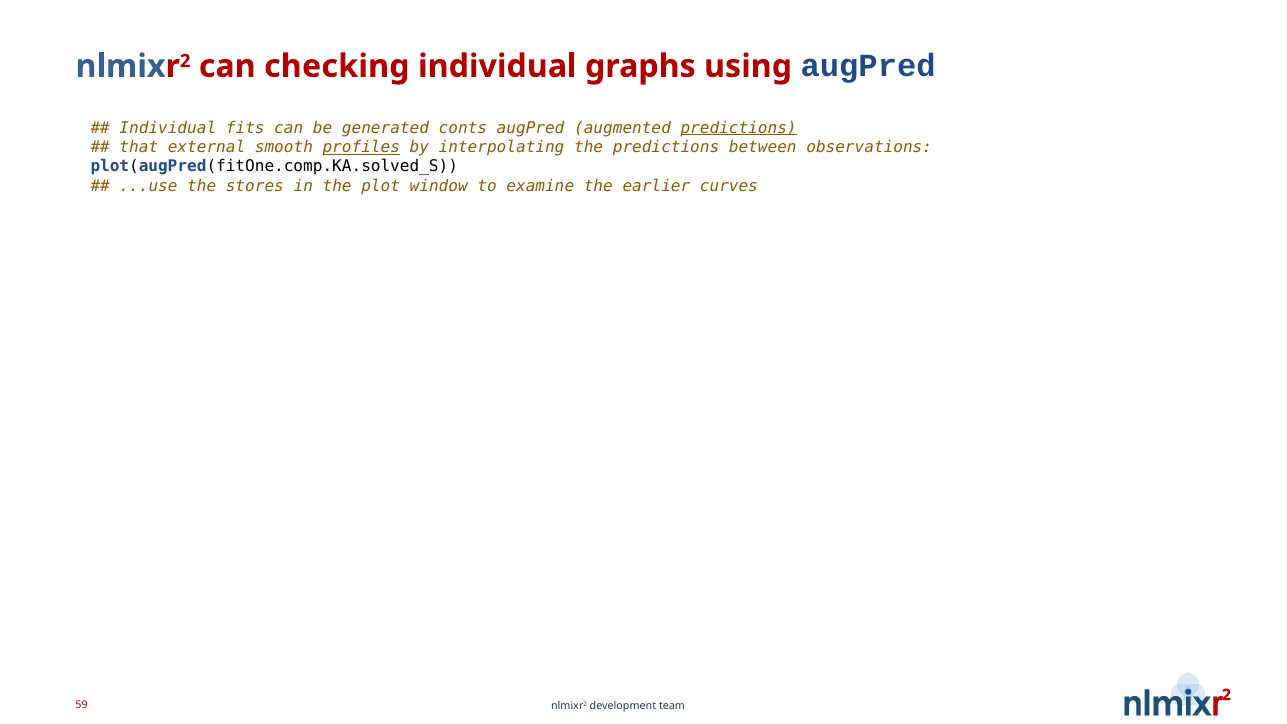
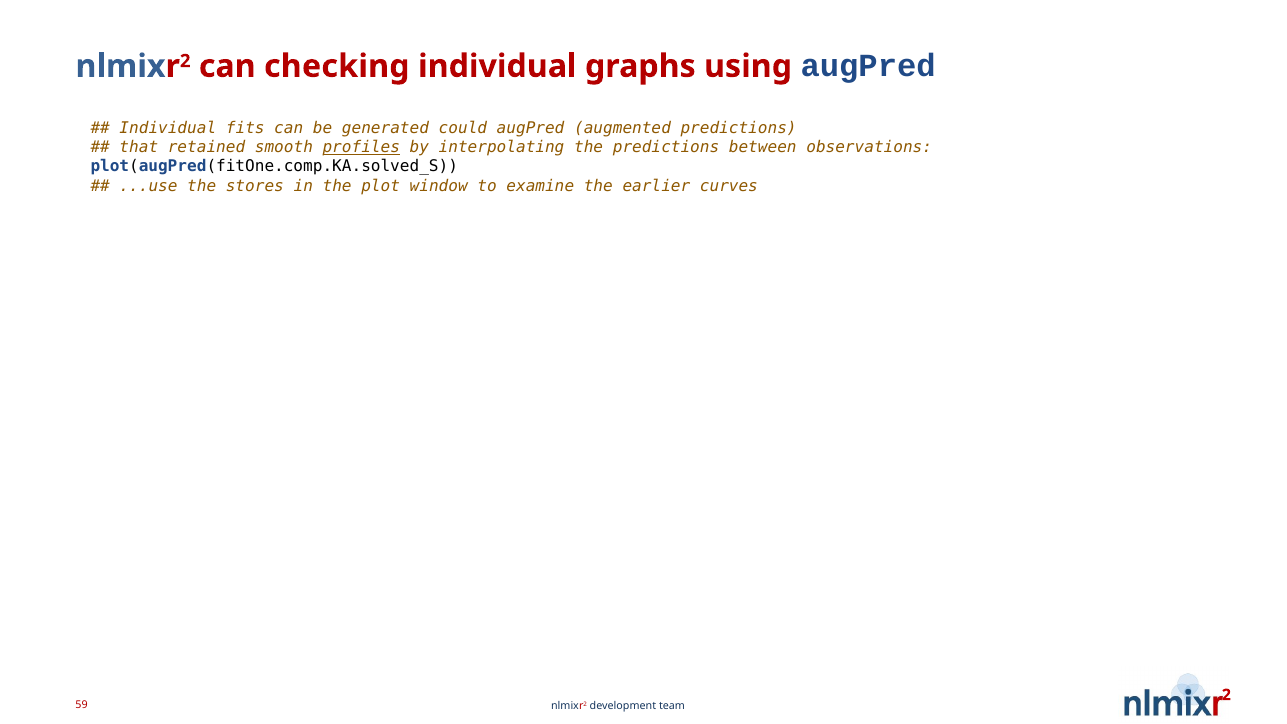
conts: conts -> could
predictions at (739, 128) underline: present -> none
external: external -> retained
